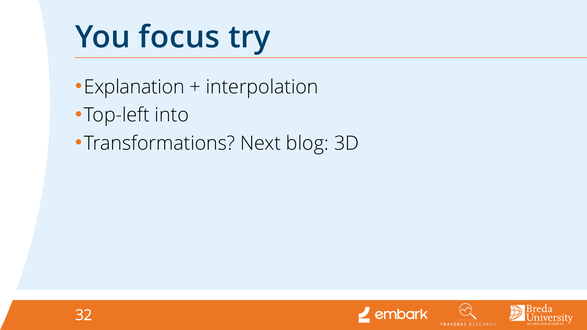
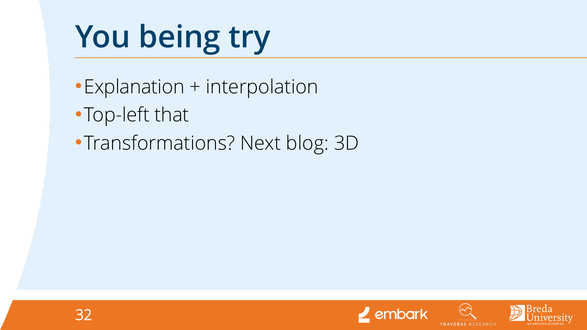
focus: focus -> being
into: into -> that
